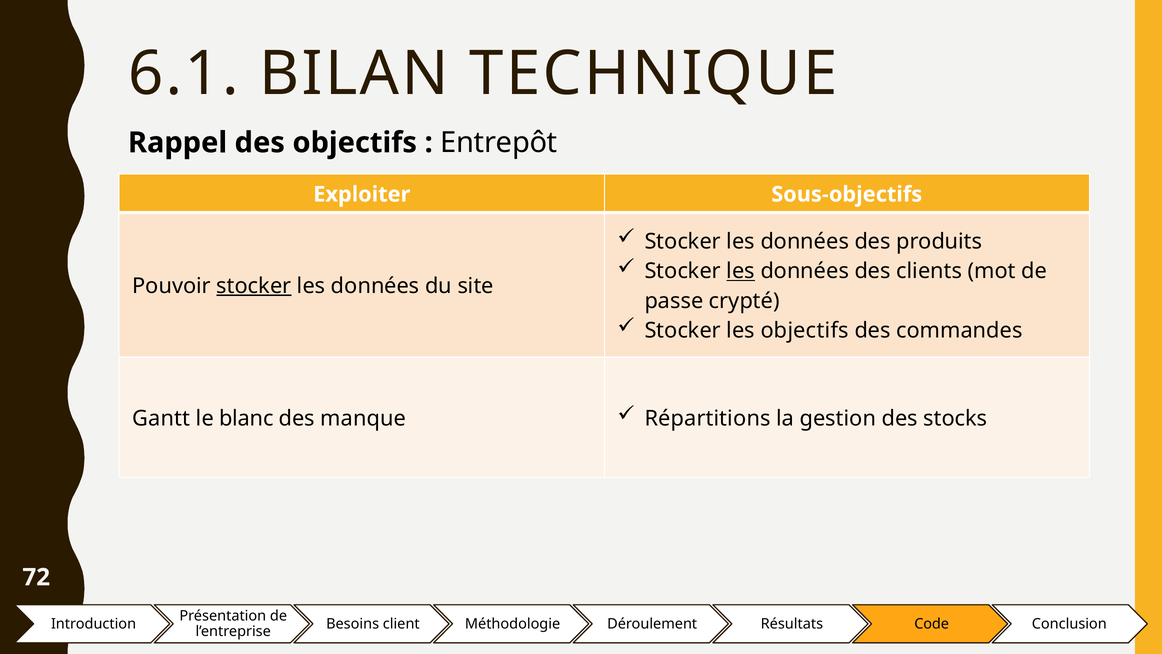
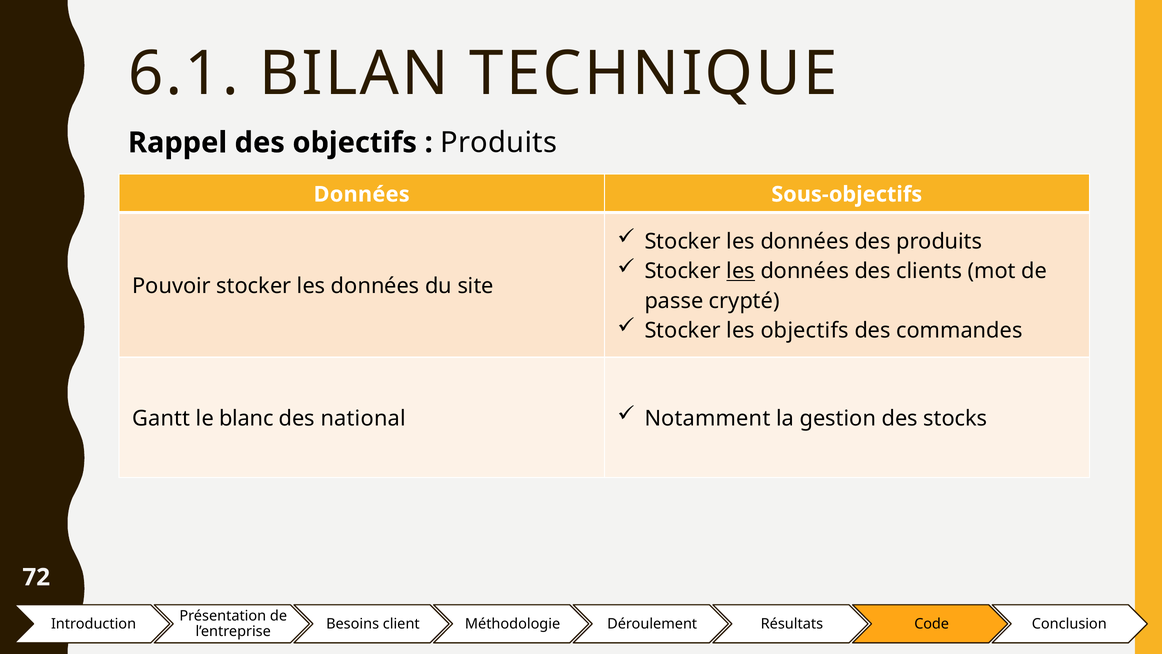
Entrepôt at (499, 143): Entrepôt -> Produits
Exploiter at (362, 194): Exploiter -> Données
stocker at (254, 286) underline: present -> none
manque: manque -> national
Répartitions: Répartitions -> Notamment
